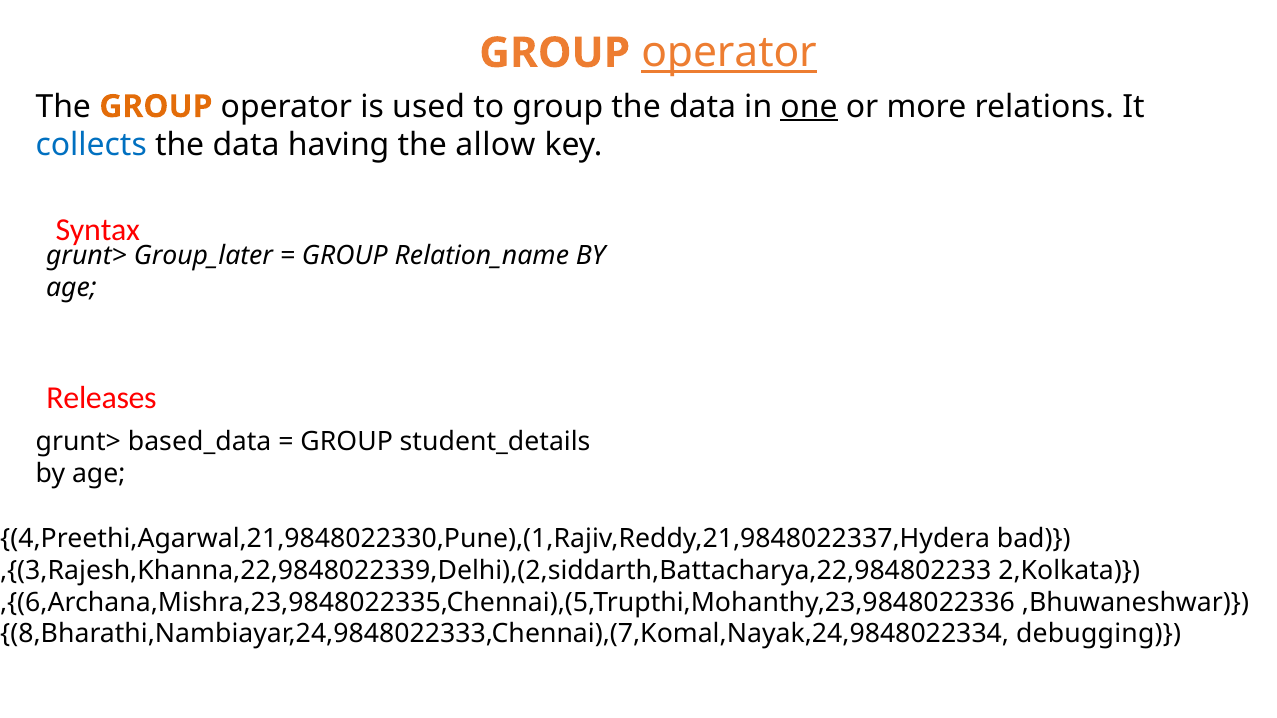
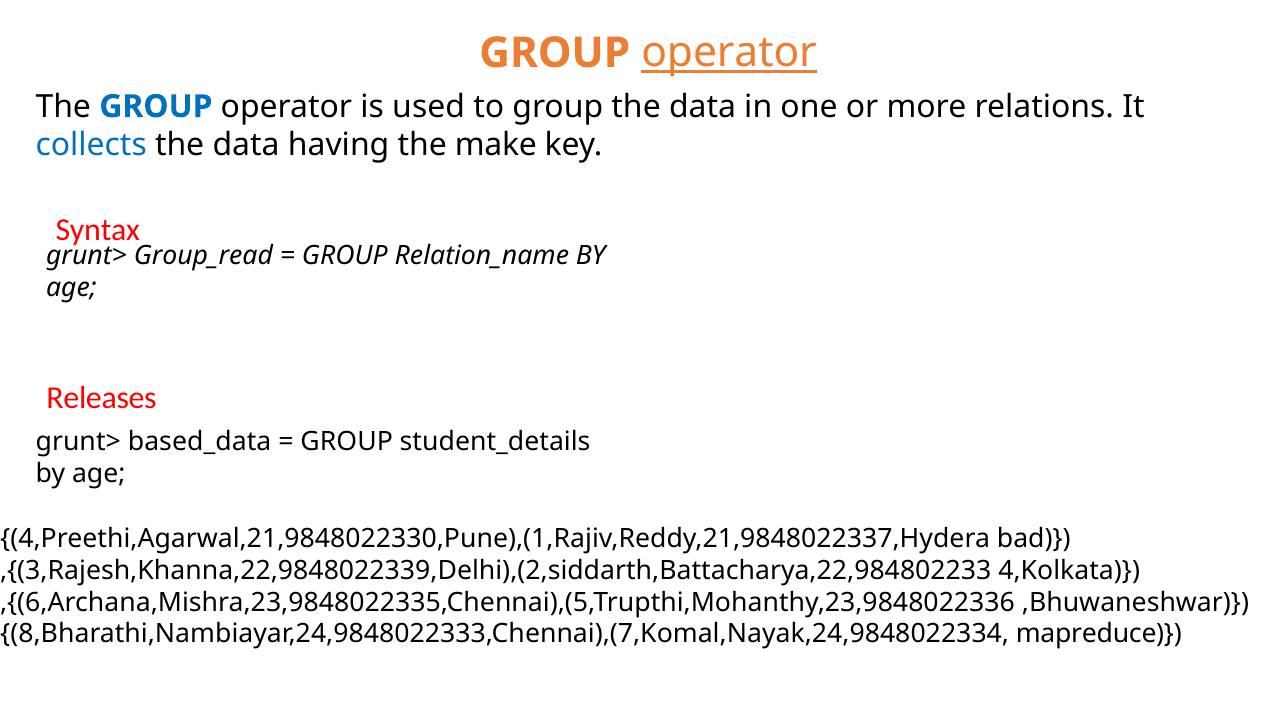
GROUP at (156, 107) colour: orange -> blue
one underline: present -> none
allow: allow -> make
Group_later: Group_later -> Group_read
2,Kolkata: 2,Kolkata -> 4,Kolkata
debugging: debugging -> mapreduce
